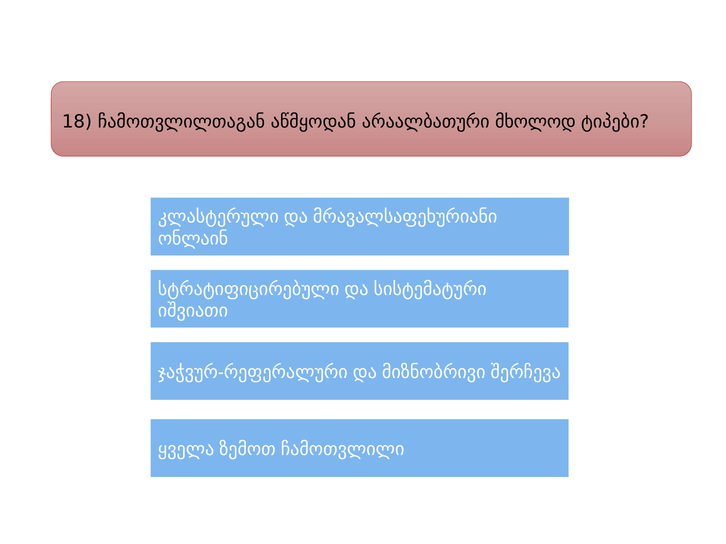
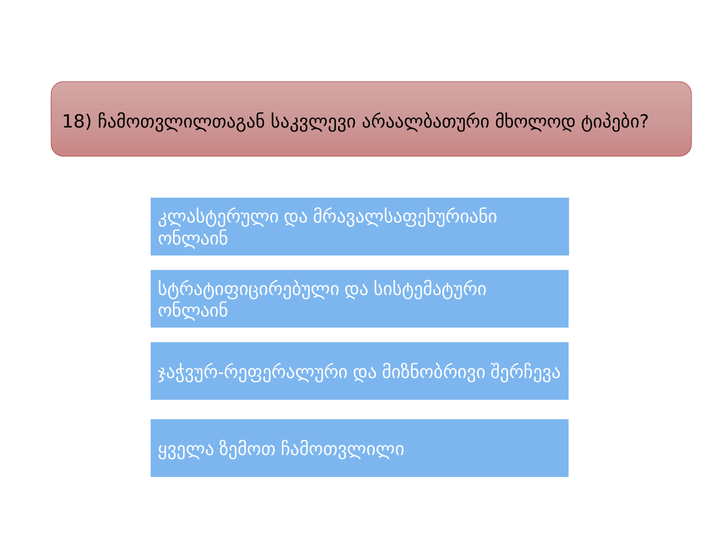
აწმყოდან: აწმყოდან -> საკვლევი
იშვიათი at (193, 311): იშვიათი -> ონლაინ
